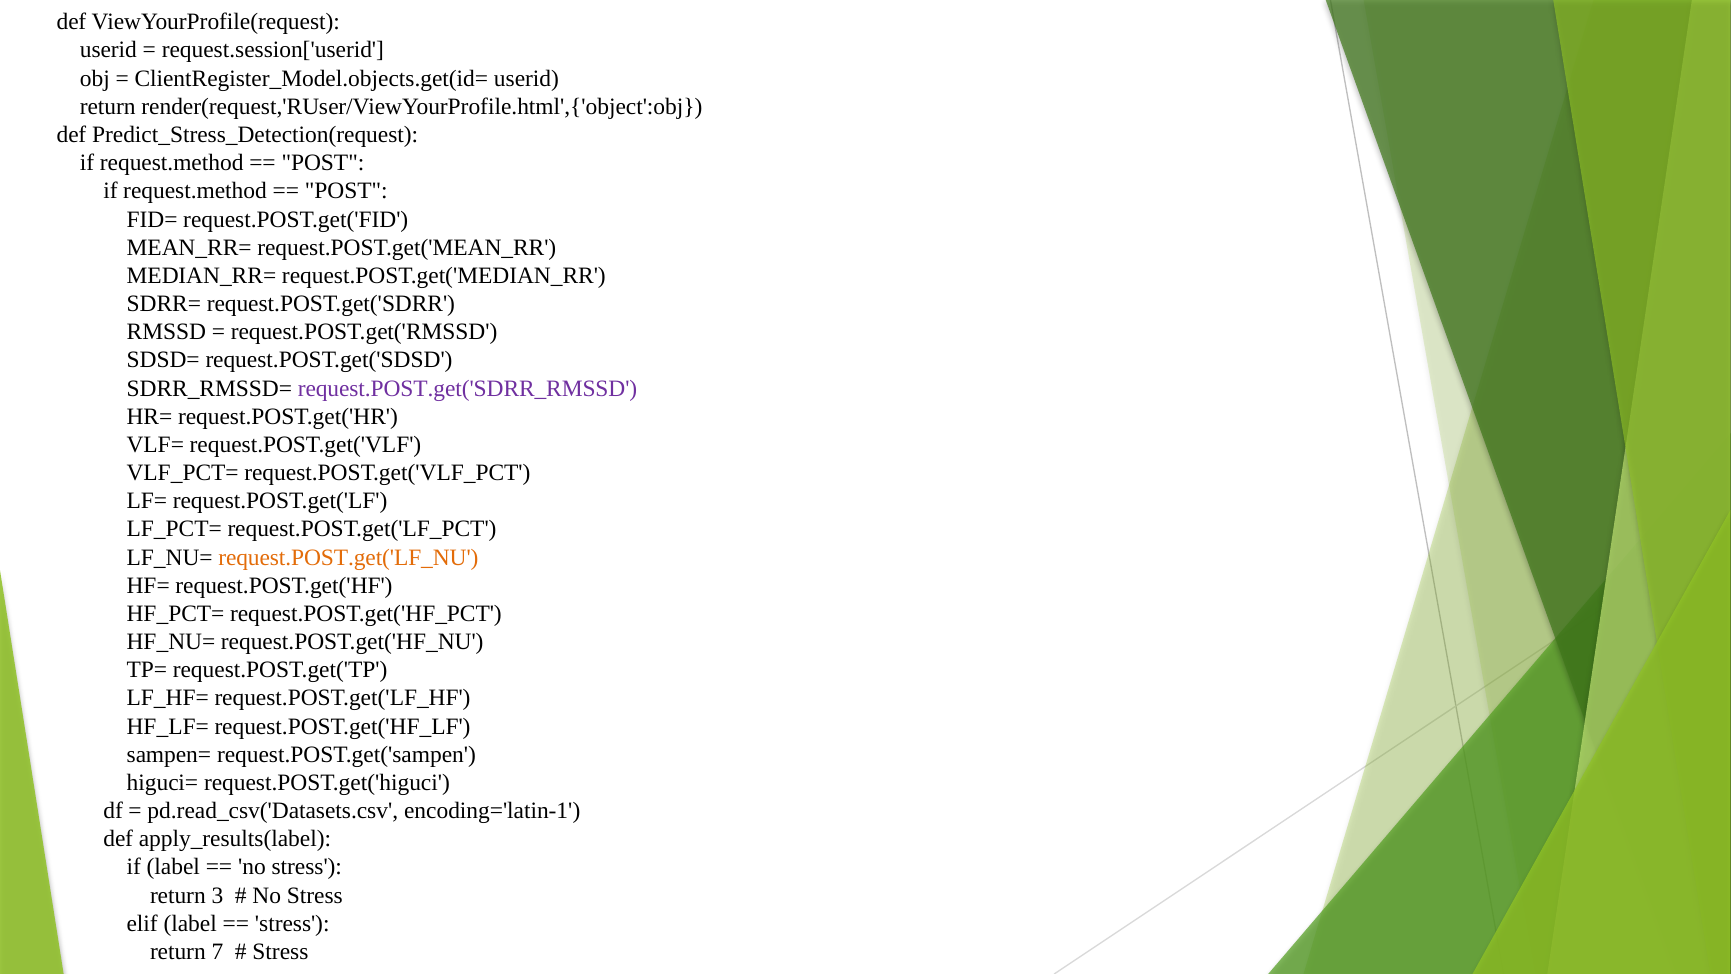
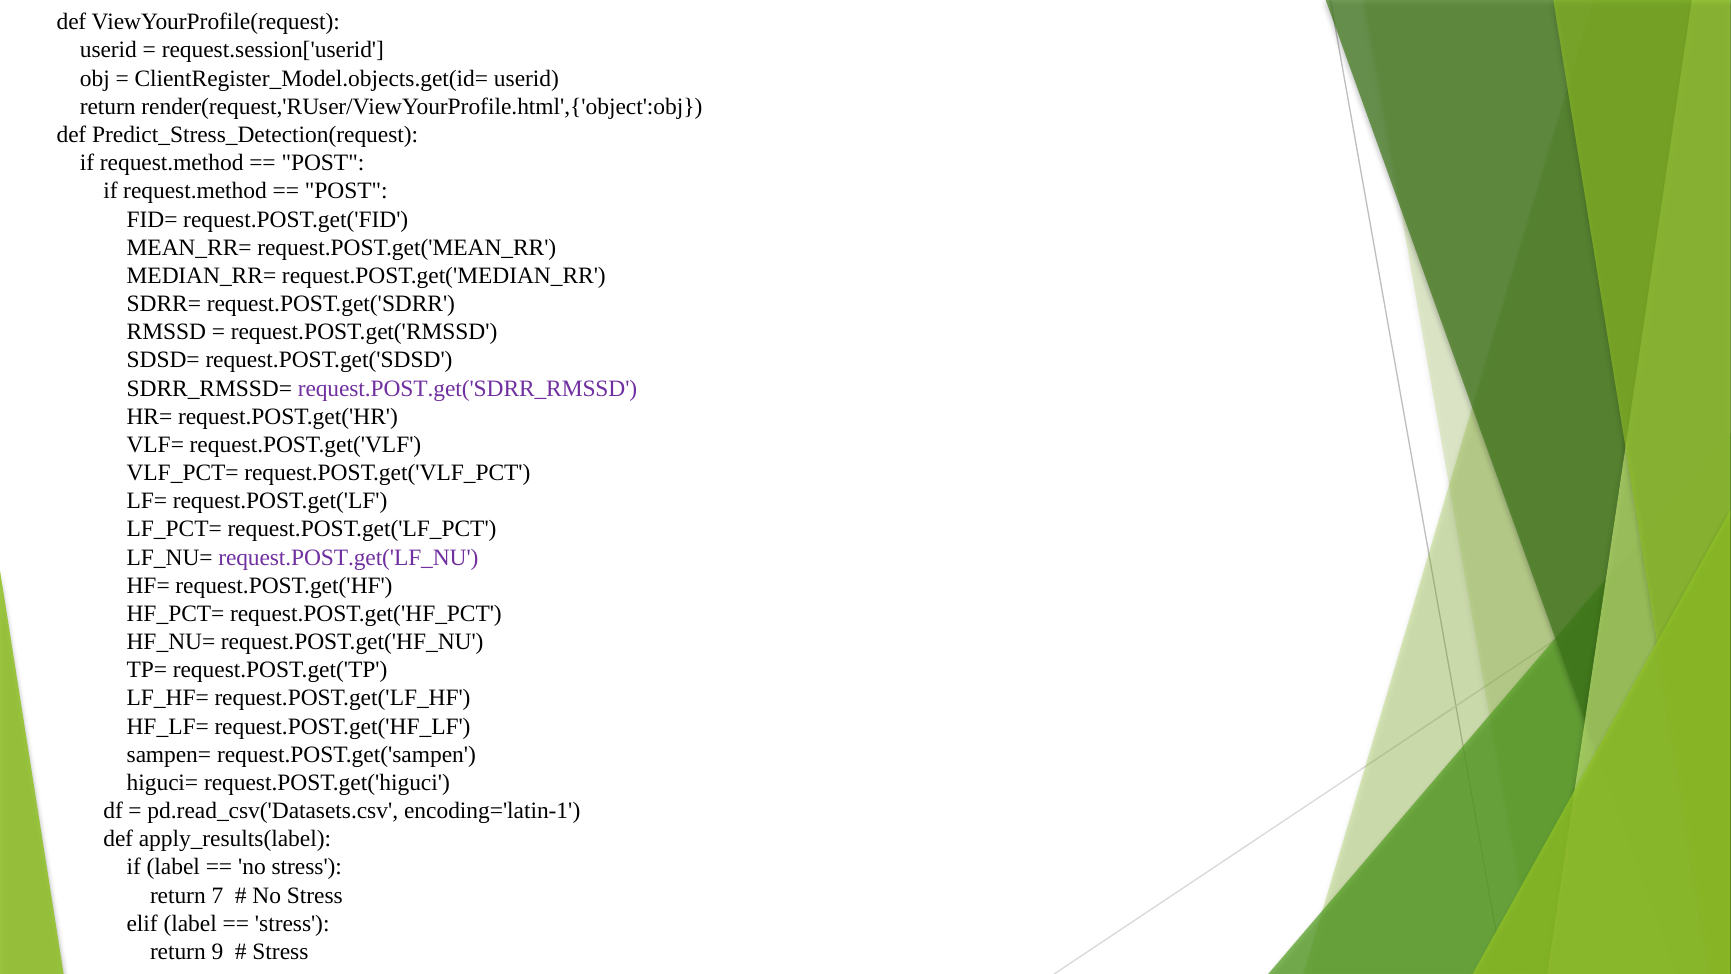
request.POST.get('LF_NU colour: orange -> purple
3: 3 -> 7
7: 7 -> 9
